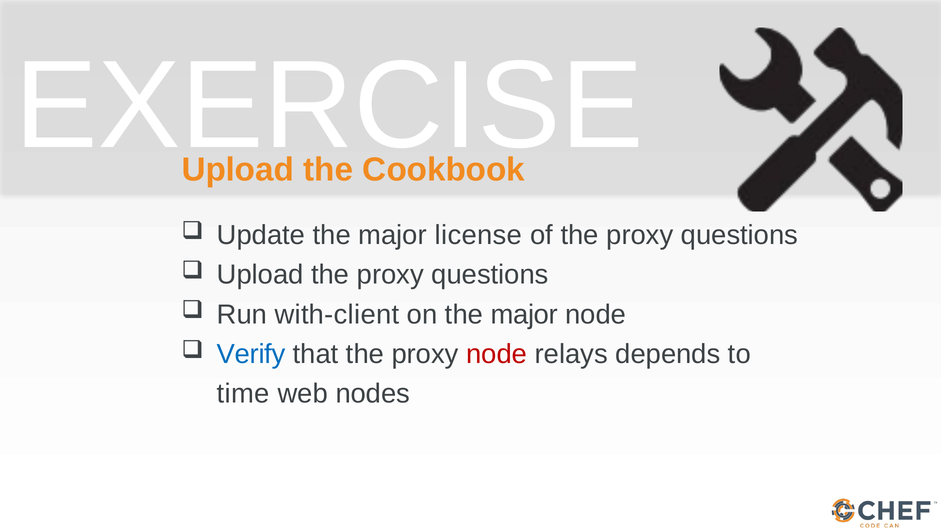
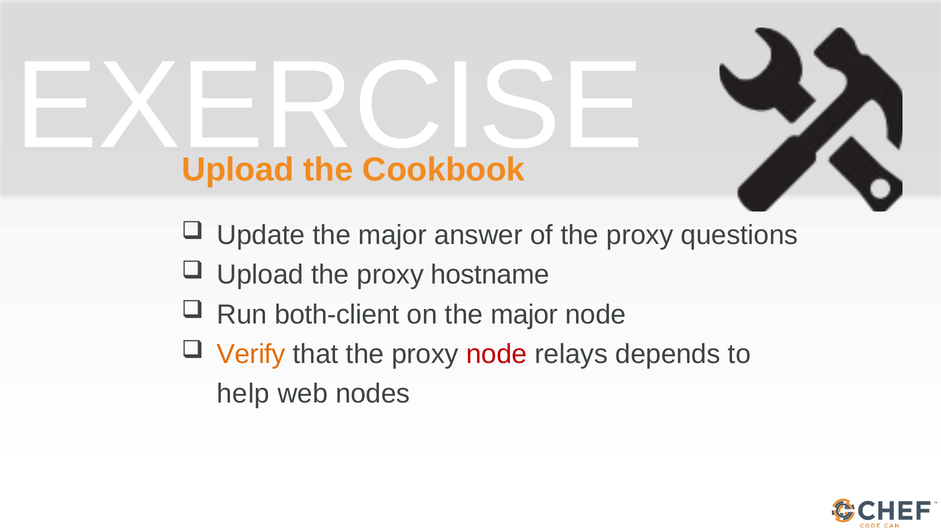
license: license -> answer
Upload the proxy questions: questions -> hostname
with-client: with-client -> both-client
Verify colour: blue -> orange
time: time -> help
